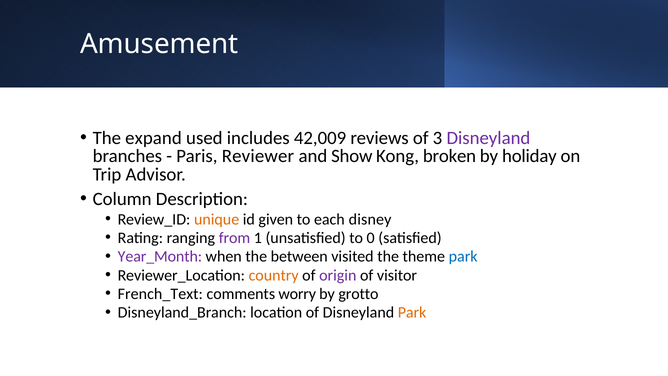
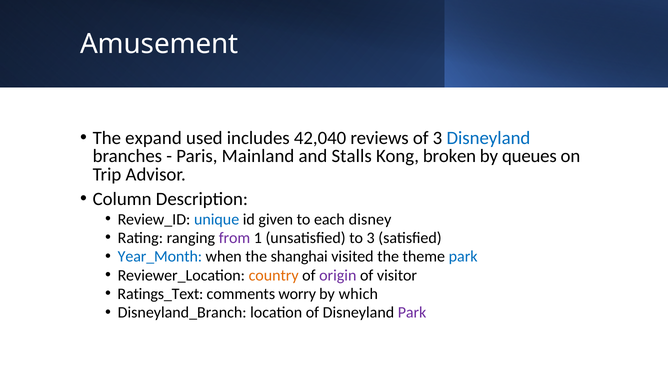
42,009: 42,009 -> 42,040
Disneyland at (488, 138) colour: purple -> blue
Reviewer: Reviewer -> Mainland
Show: Show -> Stalls
holiday: holiday -> queues
unique colour: orange -> blue
to 0: 0 -> 3
Year_Month colour: purple -> blue
between: between -> shanghai
French_Text: French_Text -> Ratings_Text
grotto: grotto -> which
Park at (412, 312) colour: orange -> purple
